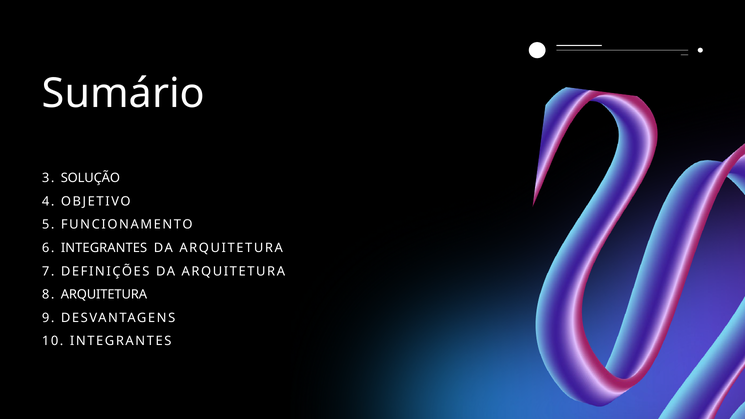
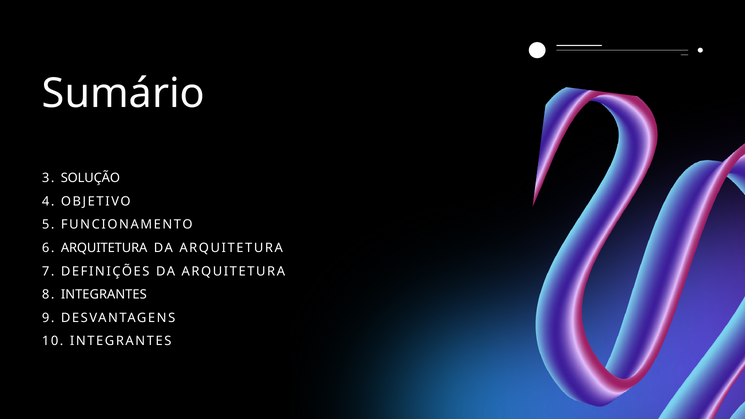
6 INTEGRANTES: INTEGRANTES -> ARQUITETURA
8 ARQUITETURA: ARQUITETURA -> INTEGRANTES
